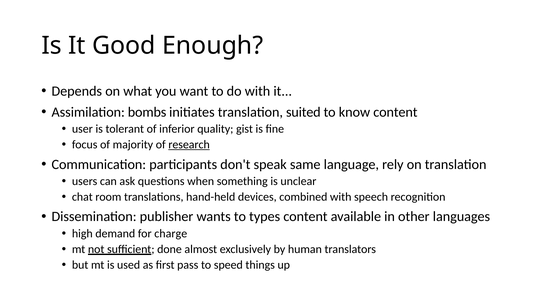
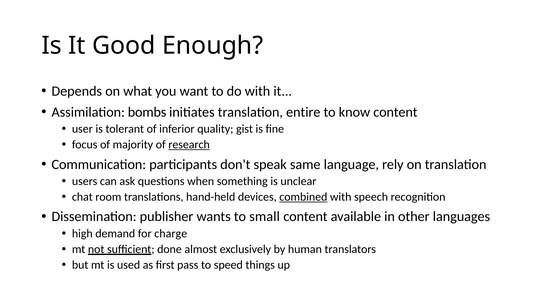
suited: suited -> entire
combined underline: none -> present
types: types -> small
